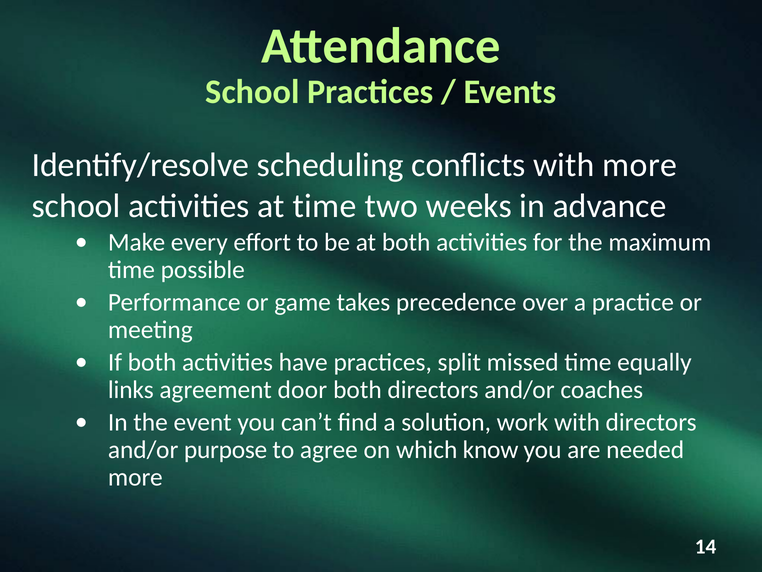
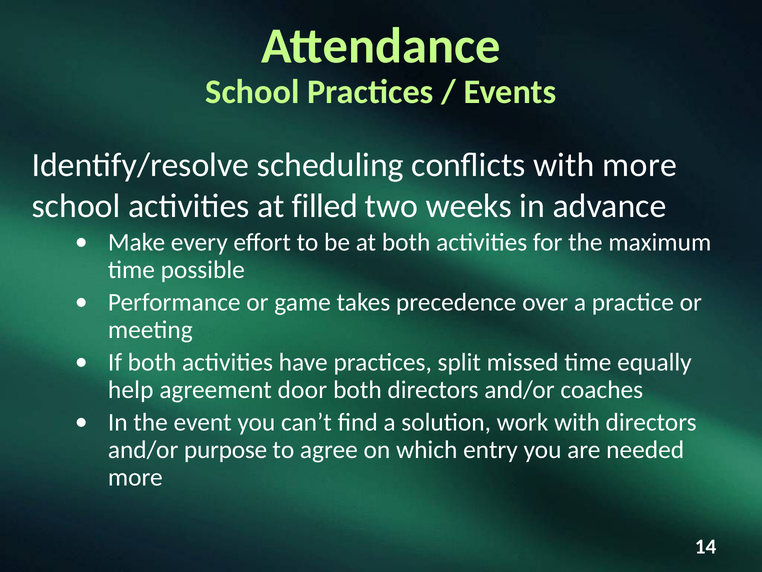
at time: time -> filled
links: links -> help
know: know -> entry
